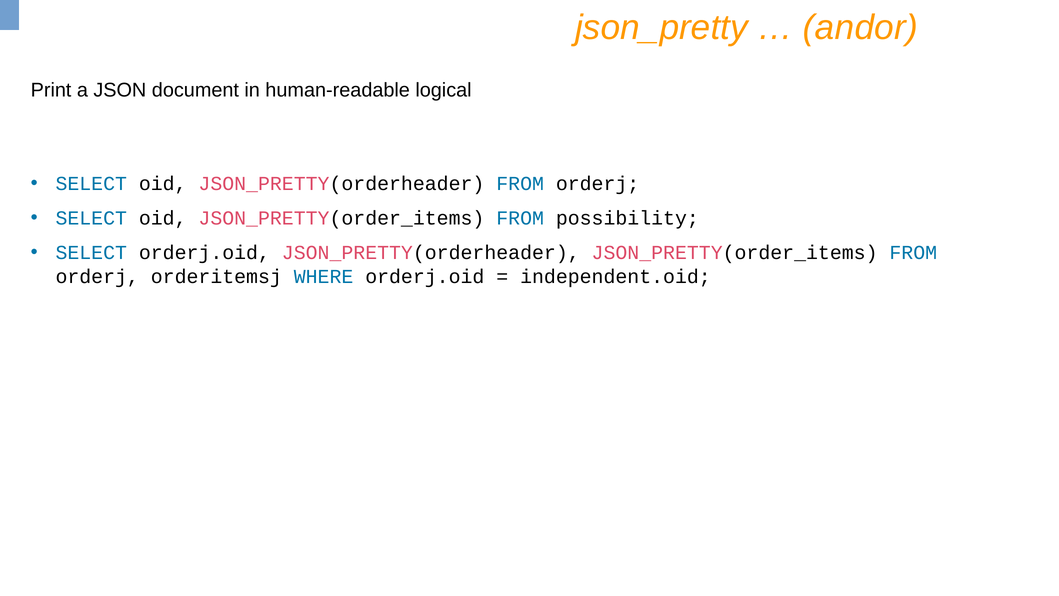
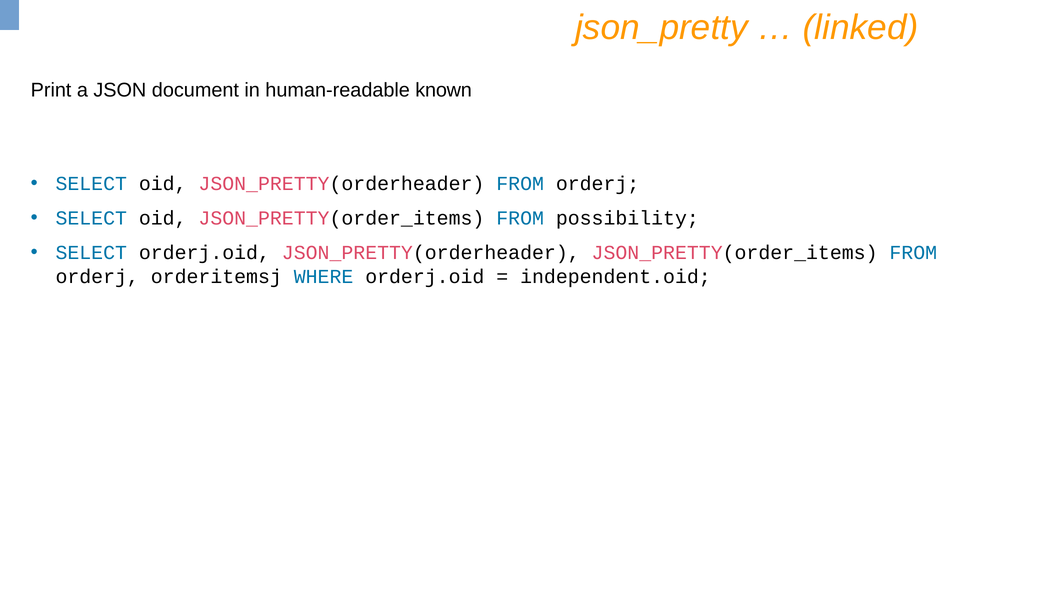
andor: andor -> linked
logical: logical -> known
